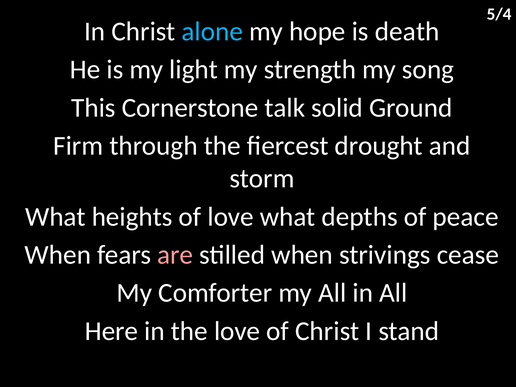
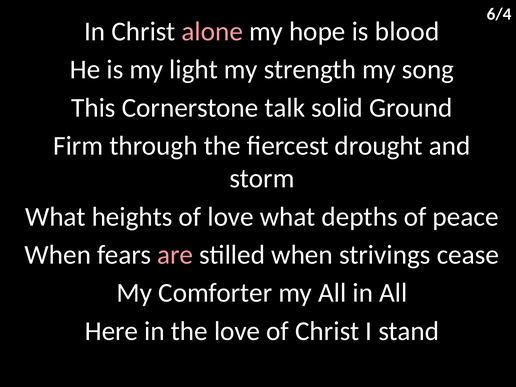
5/4: 5/4 -> 6/4
alone colour: light blue -> pink
death: death -> blood
